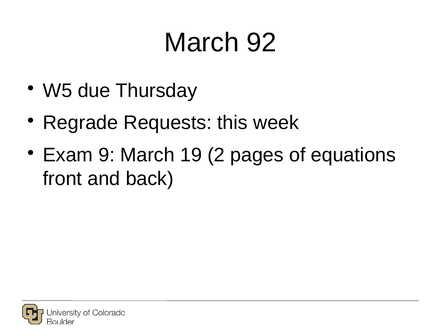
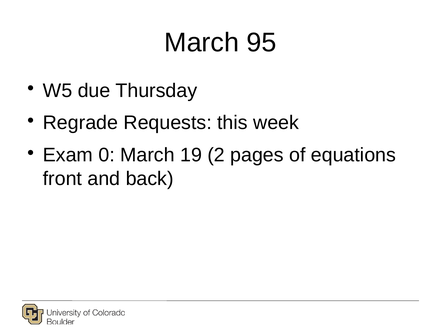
92: 92 -> 95
9: 9 -> 0
